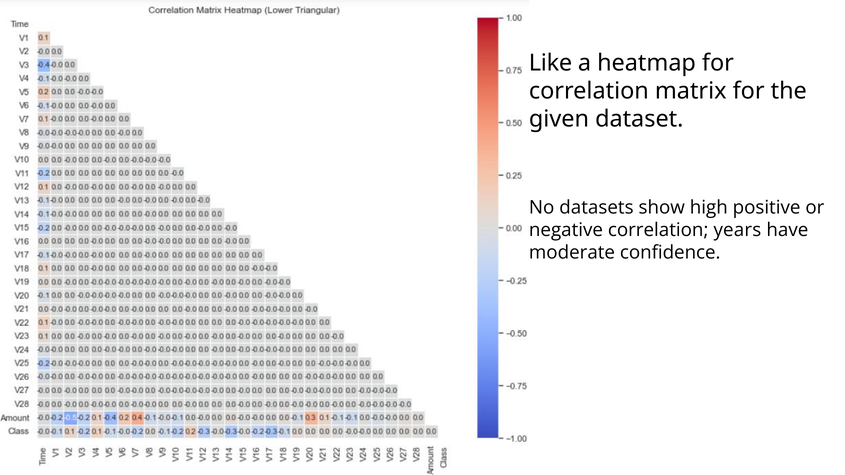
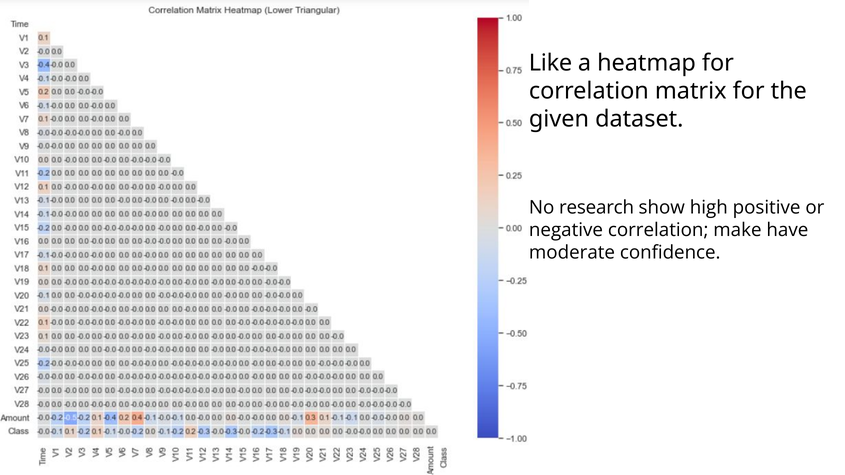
datasets: datasets -> research
years: years -> make
